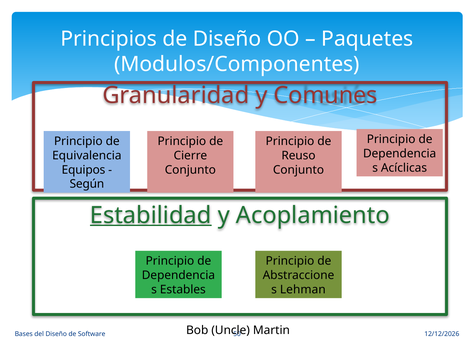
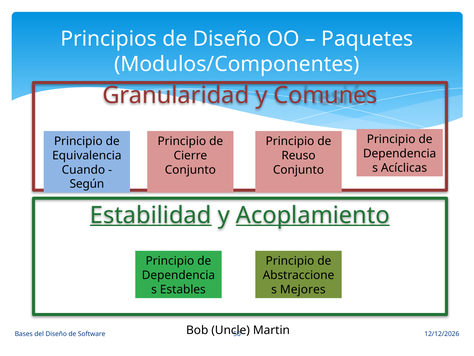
Equipos: Equipos -> Cuando
Acoplamiento underline: none -> present
Lehman: Lehman -> Mejores
